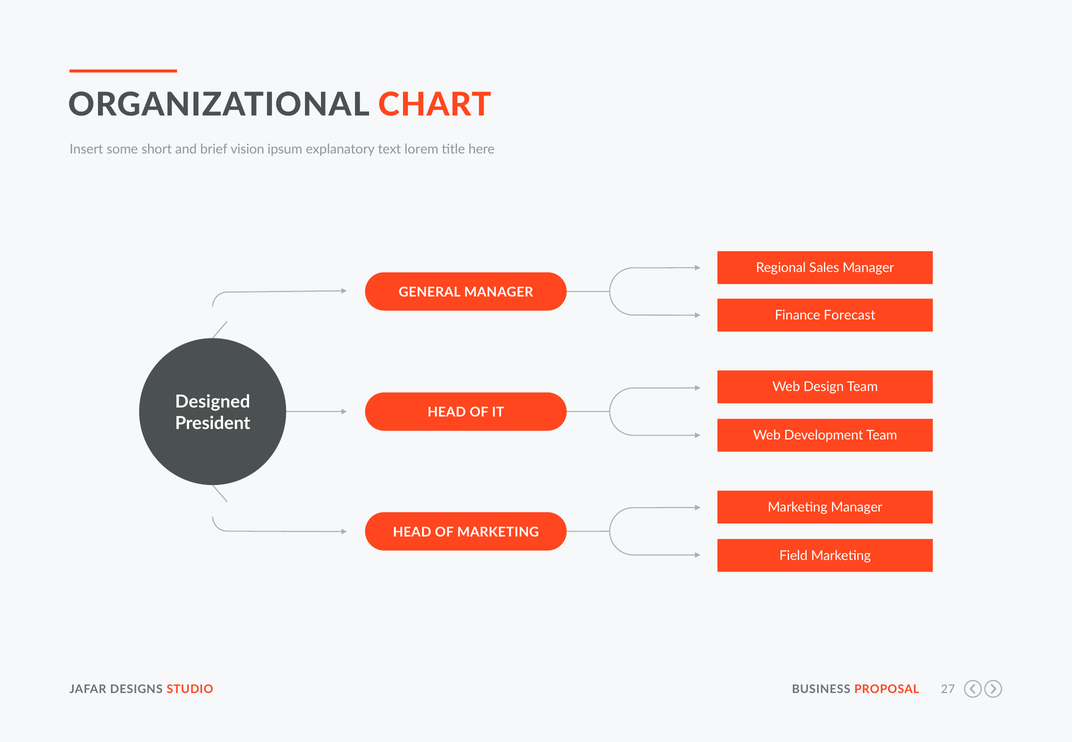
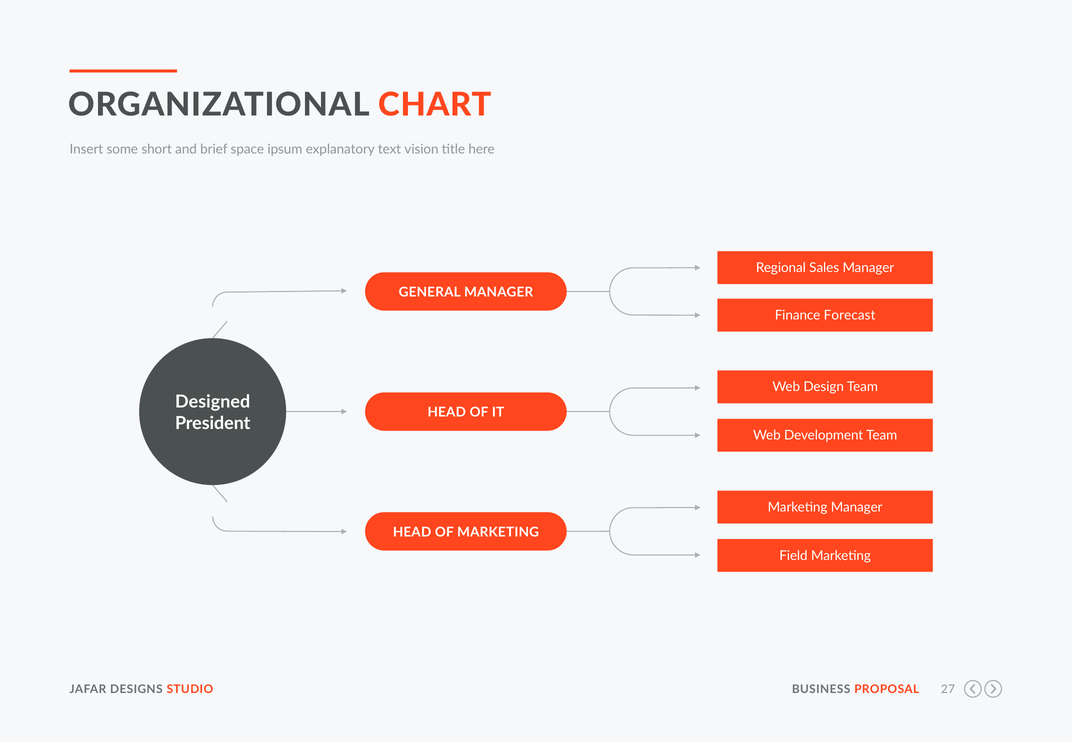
vision: vision -> space
lorem: lorem -> vision
